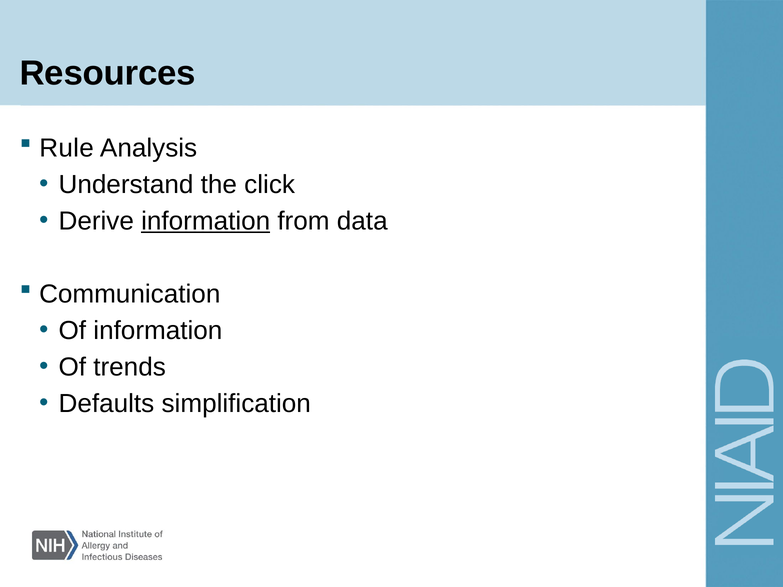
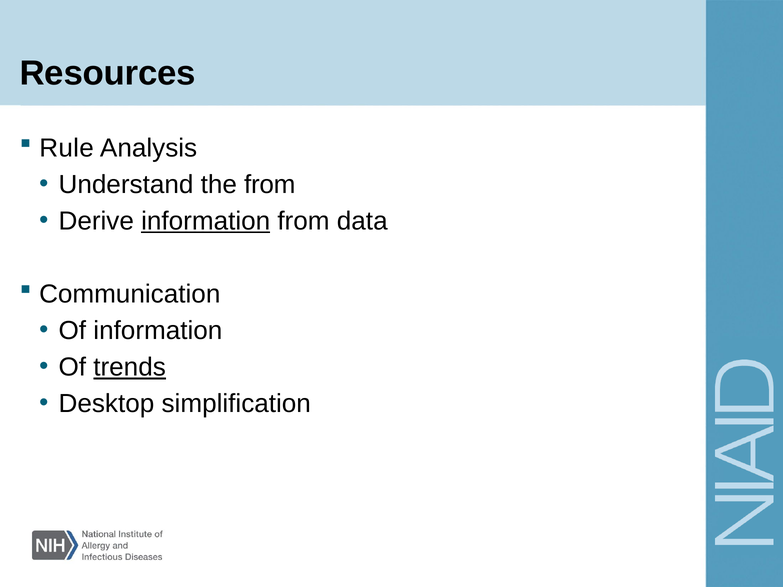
the click: click -> from
trends underline: none -> present
Defaults: Defaults -> Desktop
